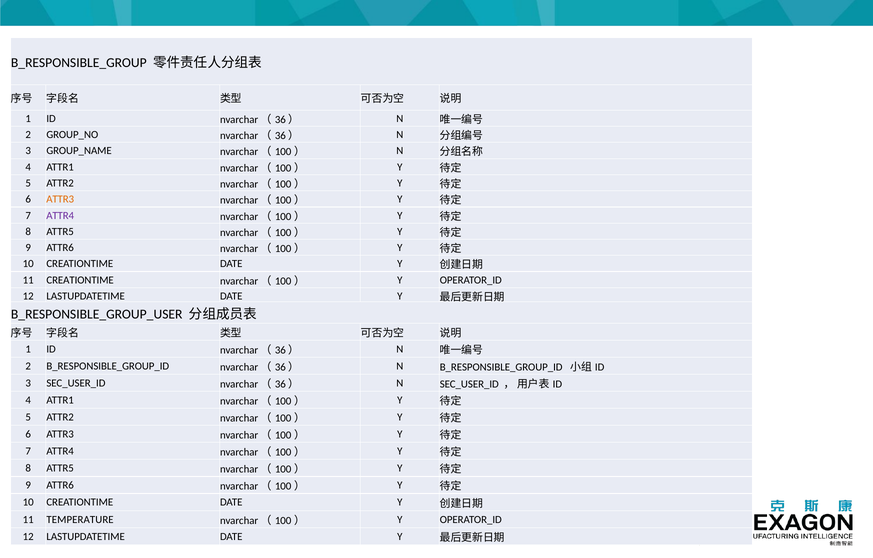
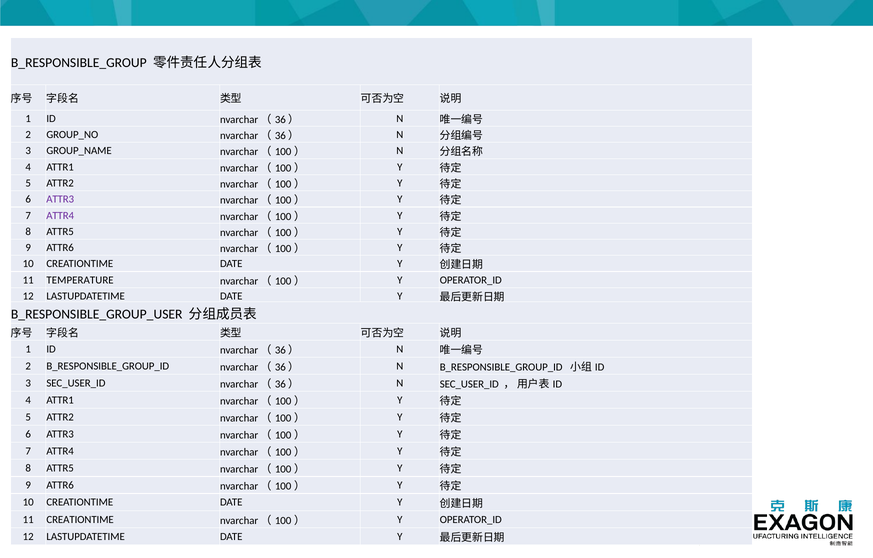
ATTR3 at (60, 200) colour: orange -> purple
11 CREATIONTIME: CREATIONTIME -> TEMPERATURE
11 TEMPERATURE: TEMPERATURE -> CREATIONTIME
